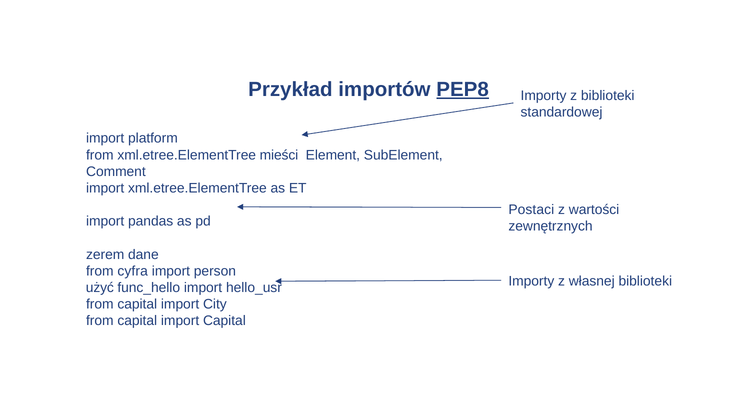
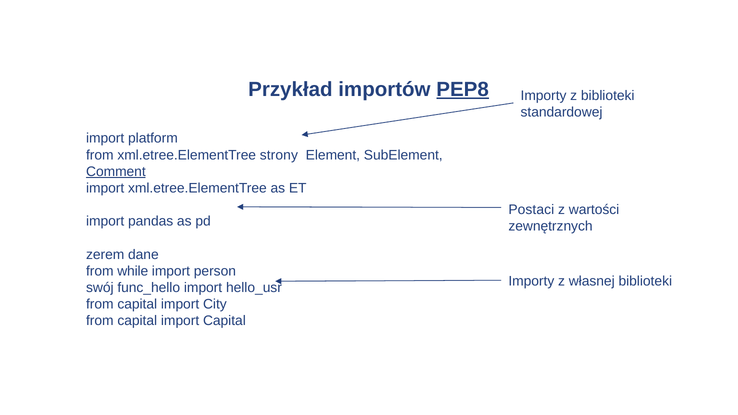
mieści: mieści -> strony
Comment underline: none -> present
cyfra: cyfra -> while
użyć: użyć -> swój
